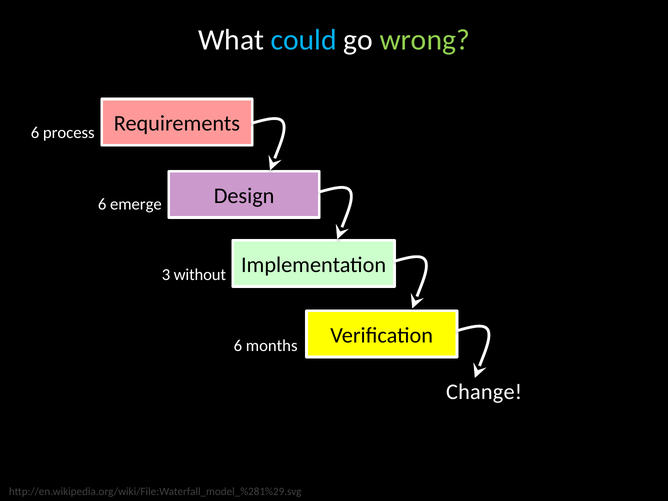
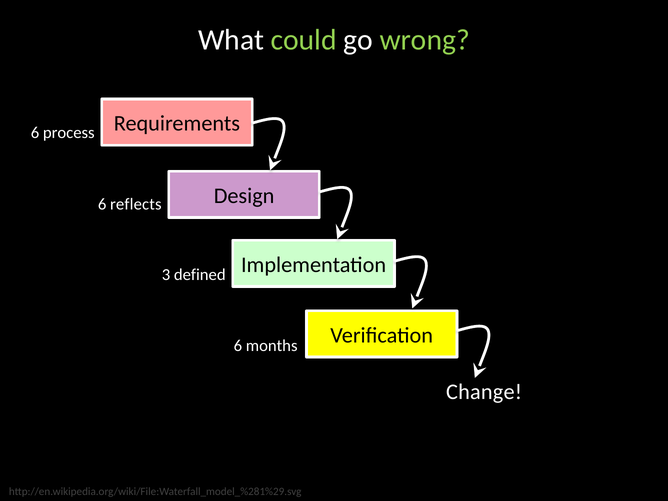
could colour: light blue -> light green
emerge: emerge -> reflects
without: without -> defined
